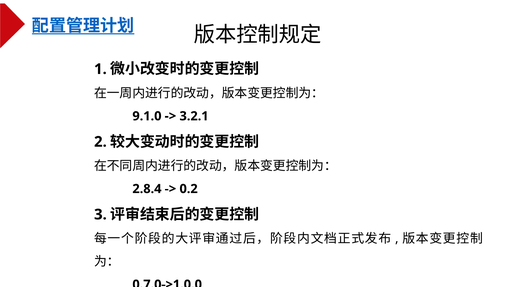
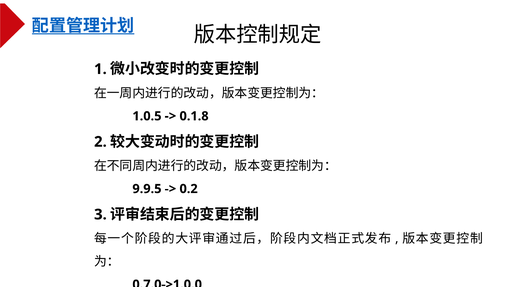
9.1.0: 9.1.0 -> 1.0.5
3.2.1: 3.2.1 -> 0.1.8
2.8.4: 2.8.4 -> 9.9.5
